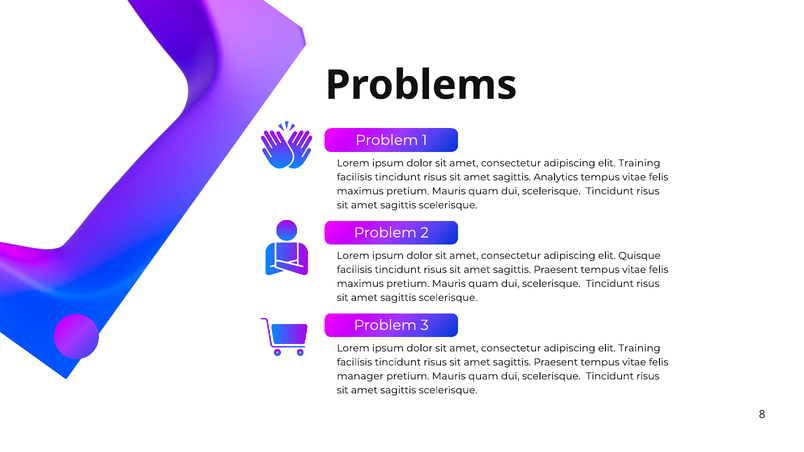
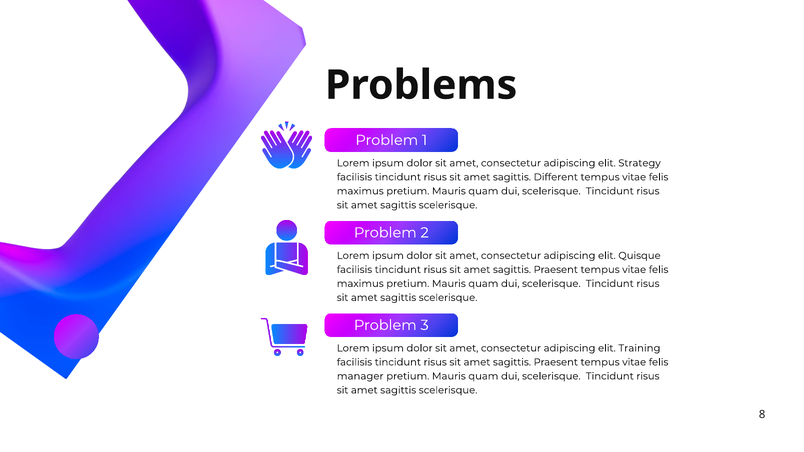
Training at (639, 163): Training -> Strategy
Analytics: Analytics -> Different
